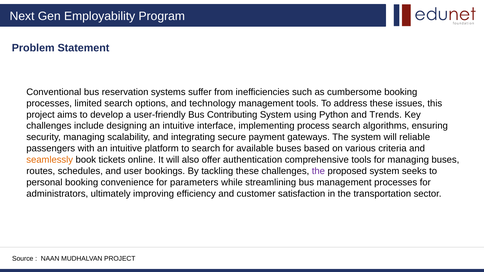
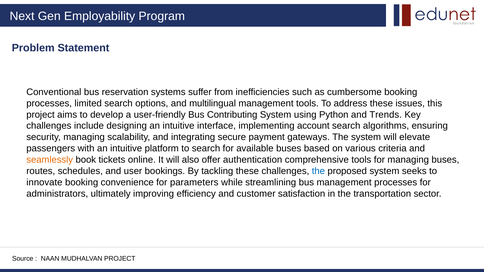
technology: technology -> multilingual
process: process -> account
reliable: reliable -> elevate
the at (318, 171) colour: purple -> blue
personal: personal -> innovate
